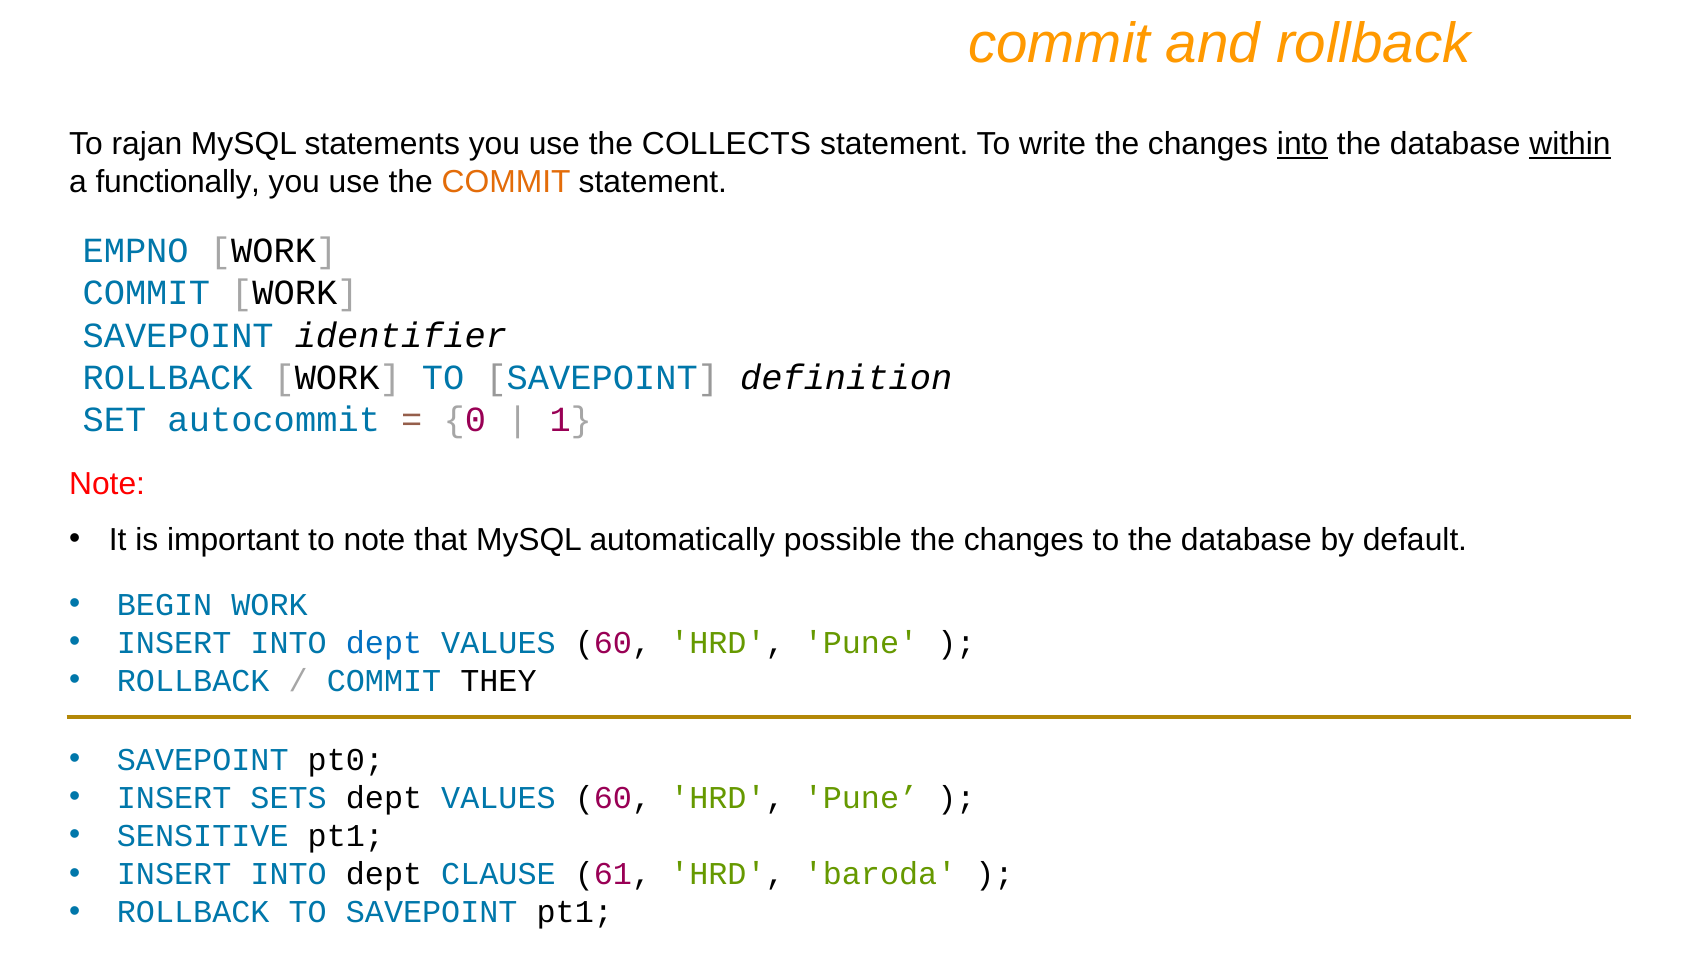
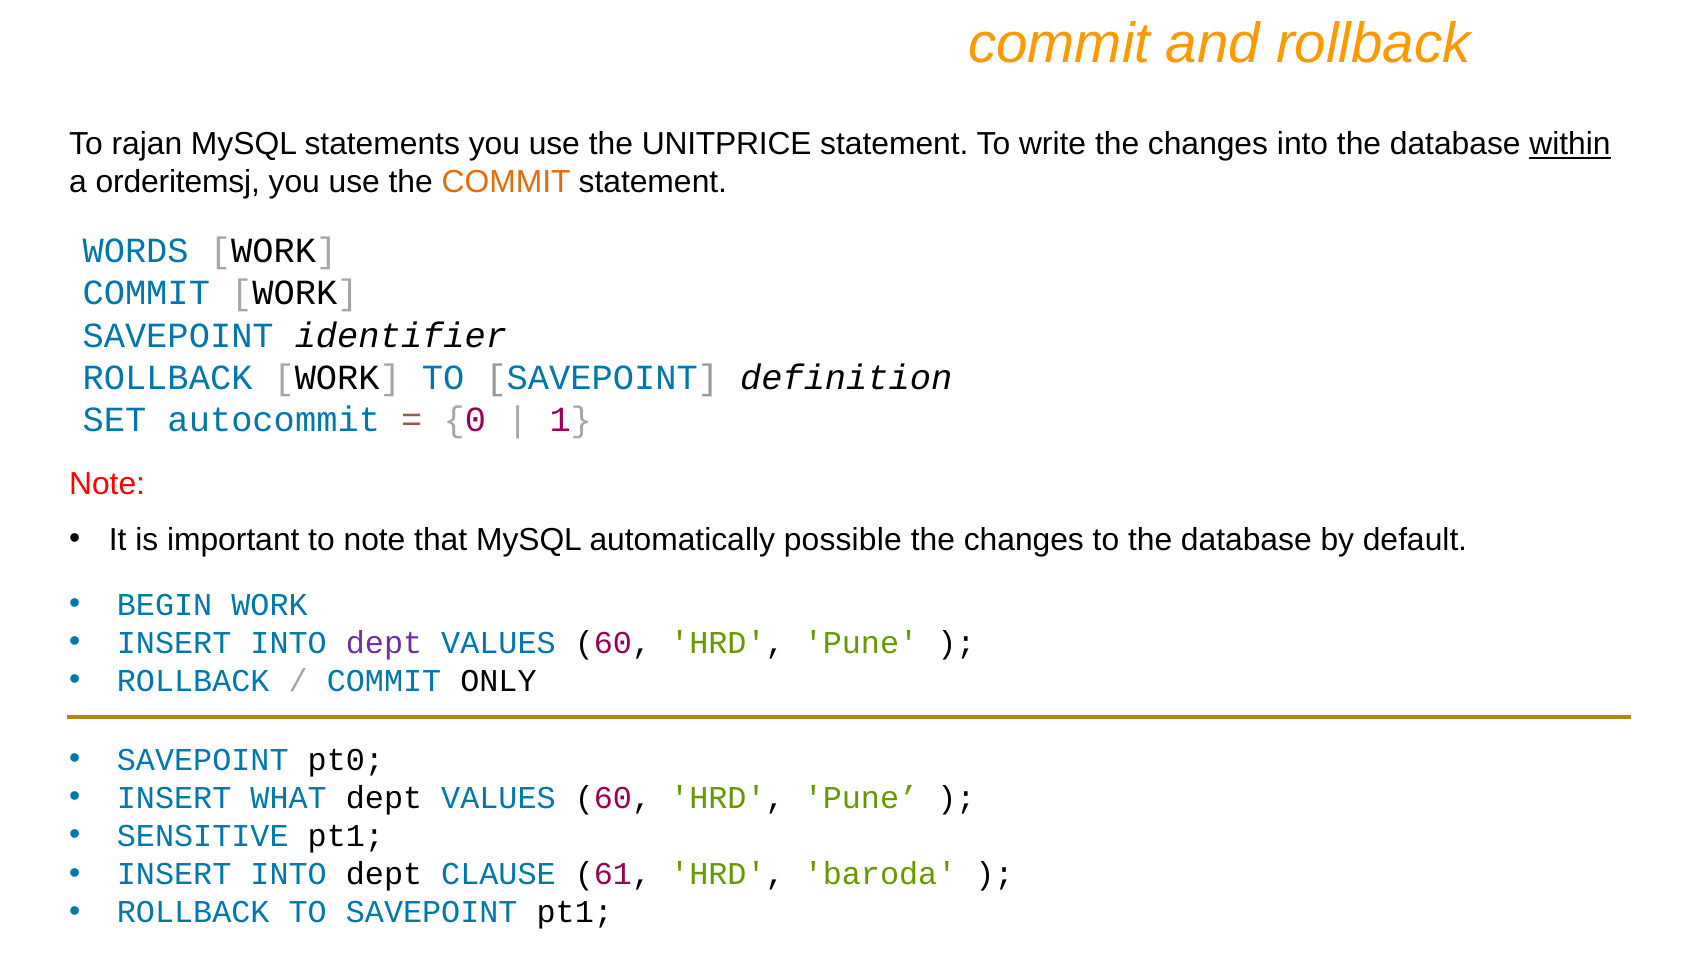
COLLECTS: COLLECTS -> UNITPRICE
into at (1303, 144) underline: present -> none
functionally: functionally -> orderitemsj
EMPNO: EMPNO -> WORDS
dept at (384, 643) colour: blue -> purple
THEY: THEY -> ONLY
SETS: SETS -> WHAT
